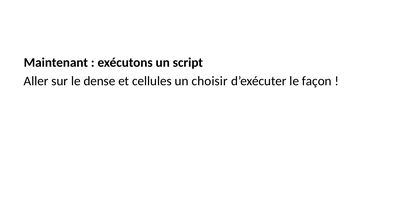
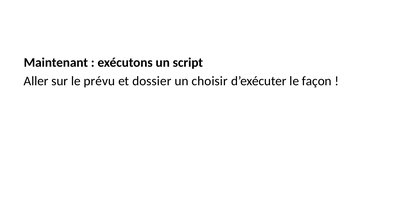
dense: dense -> prévu
cellules: cellules -> dossier
